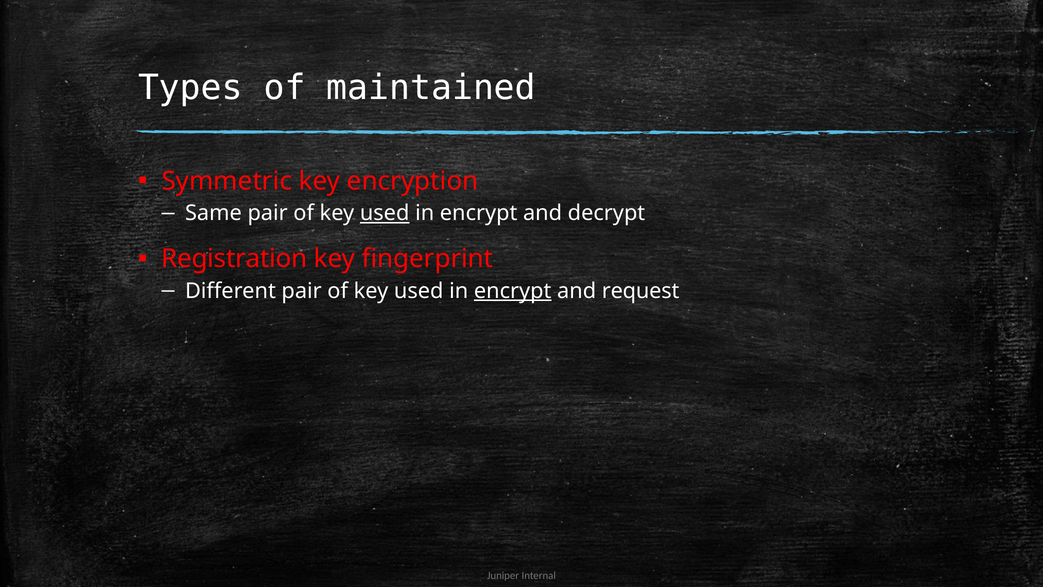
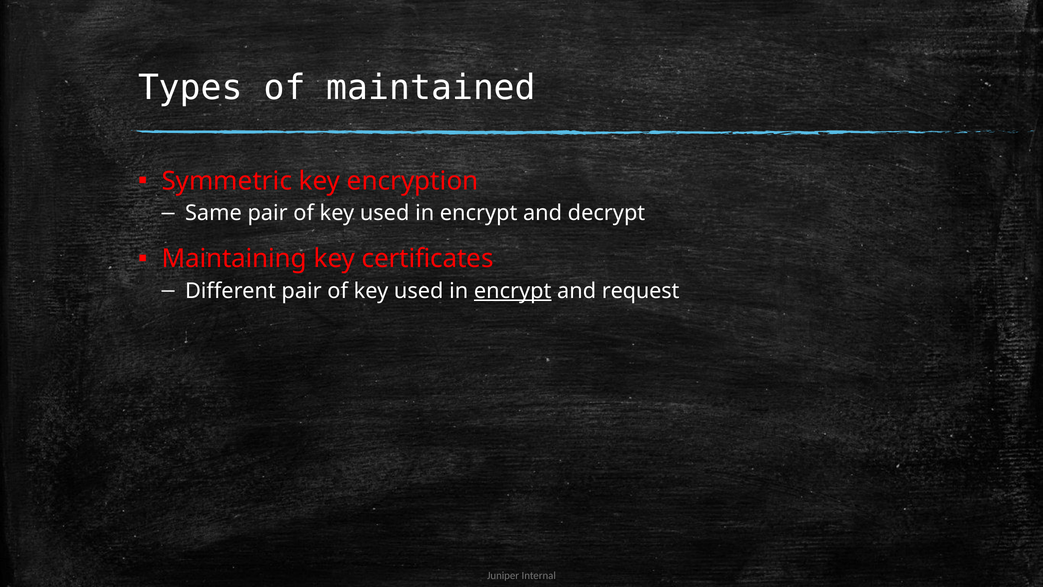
used at (385, 213) underline: present -> none
Registration: Registration -> Maintaining
fingerprint: fingerprint -> certificates
